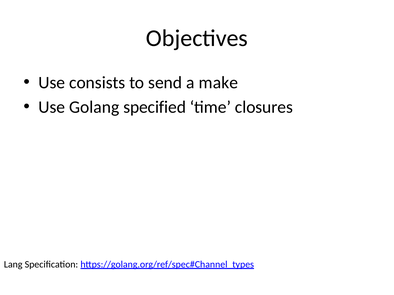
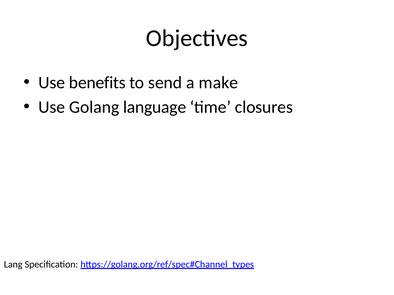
consists: consists -> benefits
specified: specified -> language
